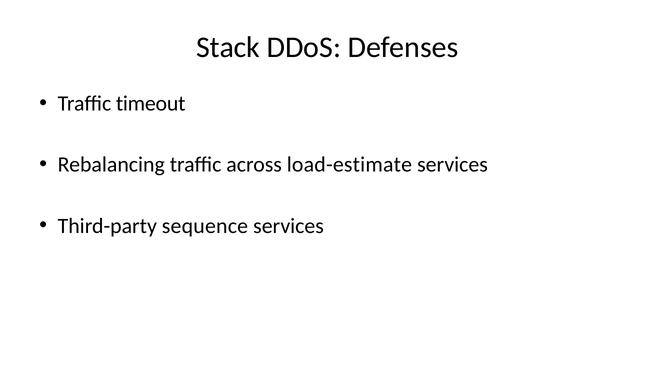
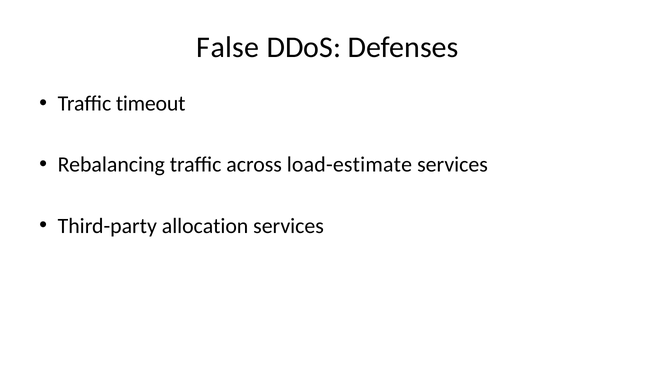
Stack: Stack -> False
sequence: sequence -> allocation
